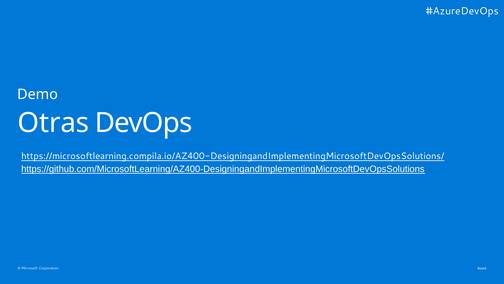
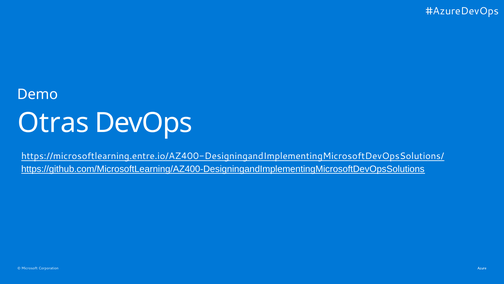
https://microsoftlearning.compila.io/AZ400-DesigningandImplementingMicrosoftDevOpsSolutions/: https://microsoftlearning.compila.io/AZ400-DesigningandImplementingMicrosoftDevOpsSolutions/ -> https://microsoftlearning.entre.io/AZ400-DesigningandImplementingMicrosoftDevOpsSolutions/
